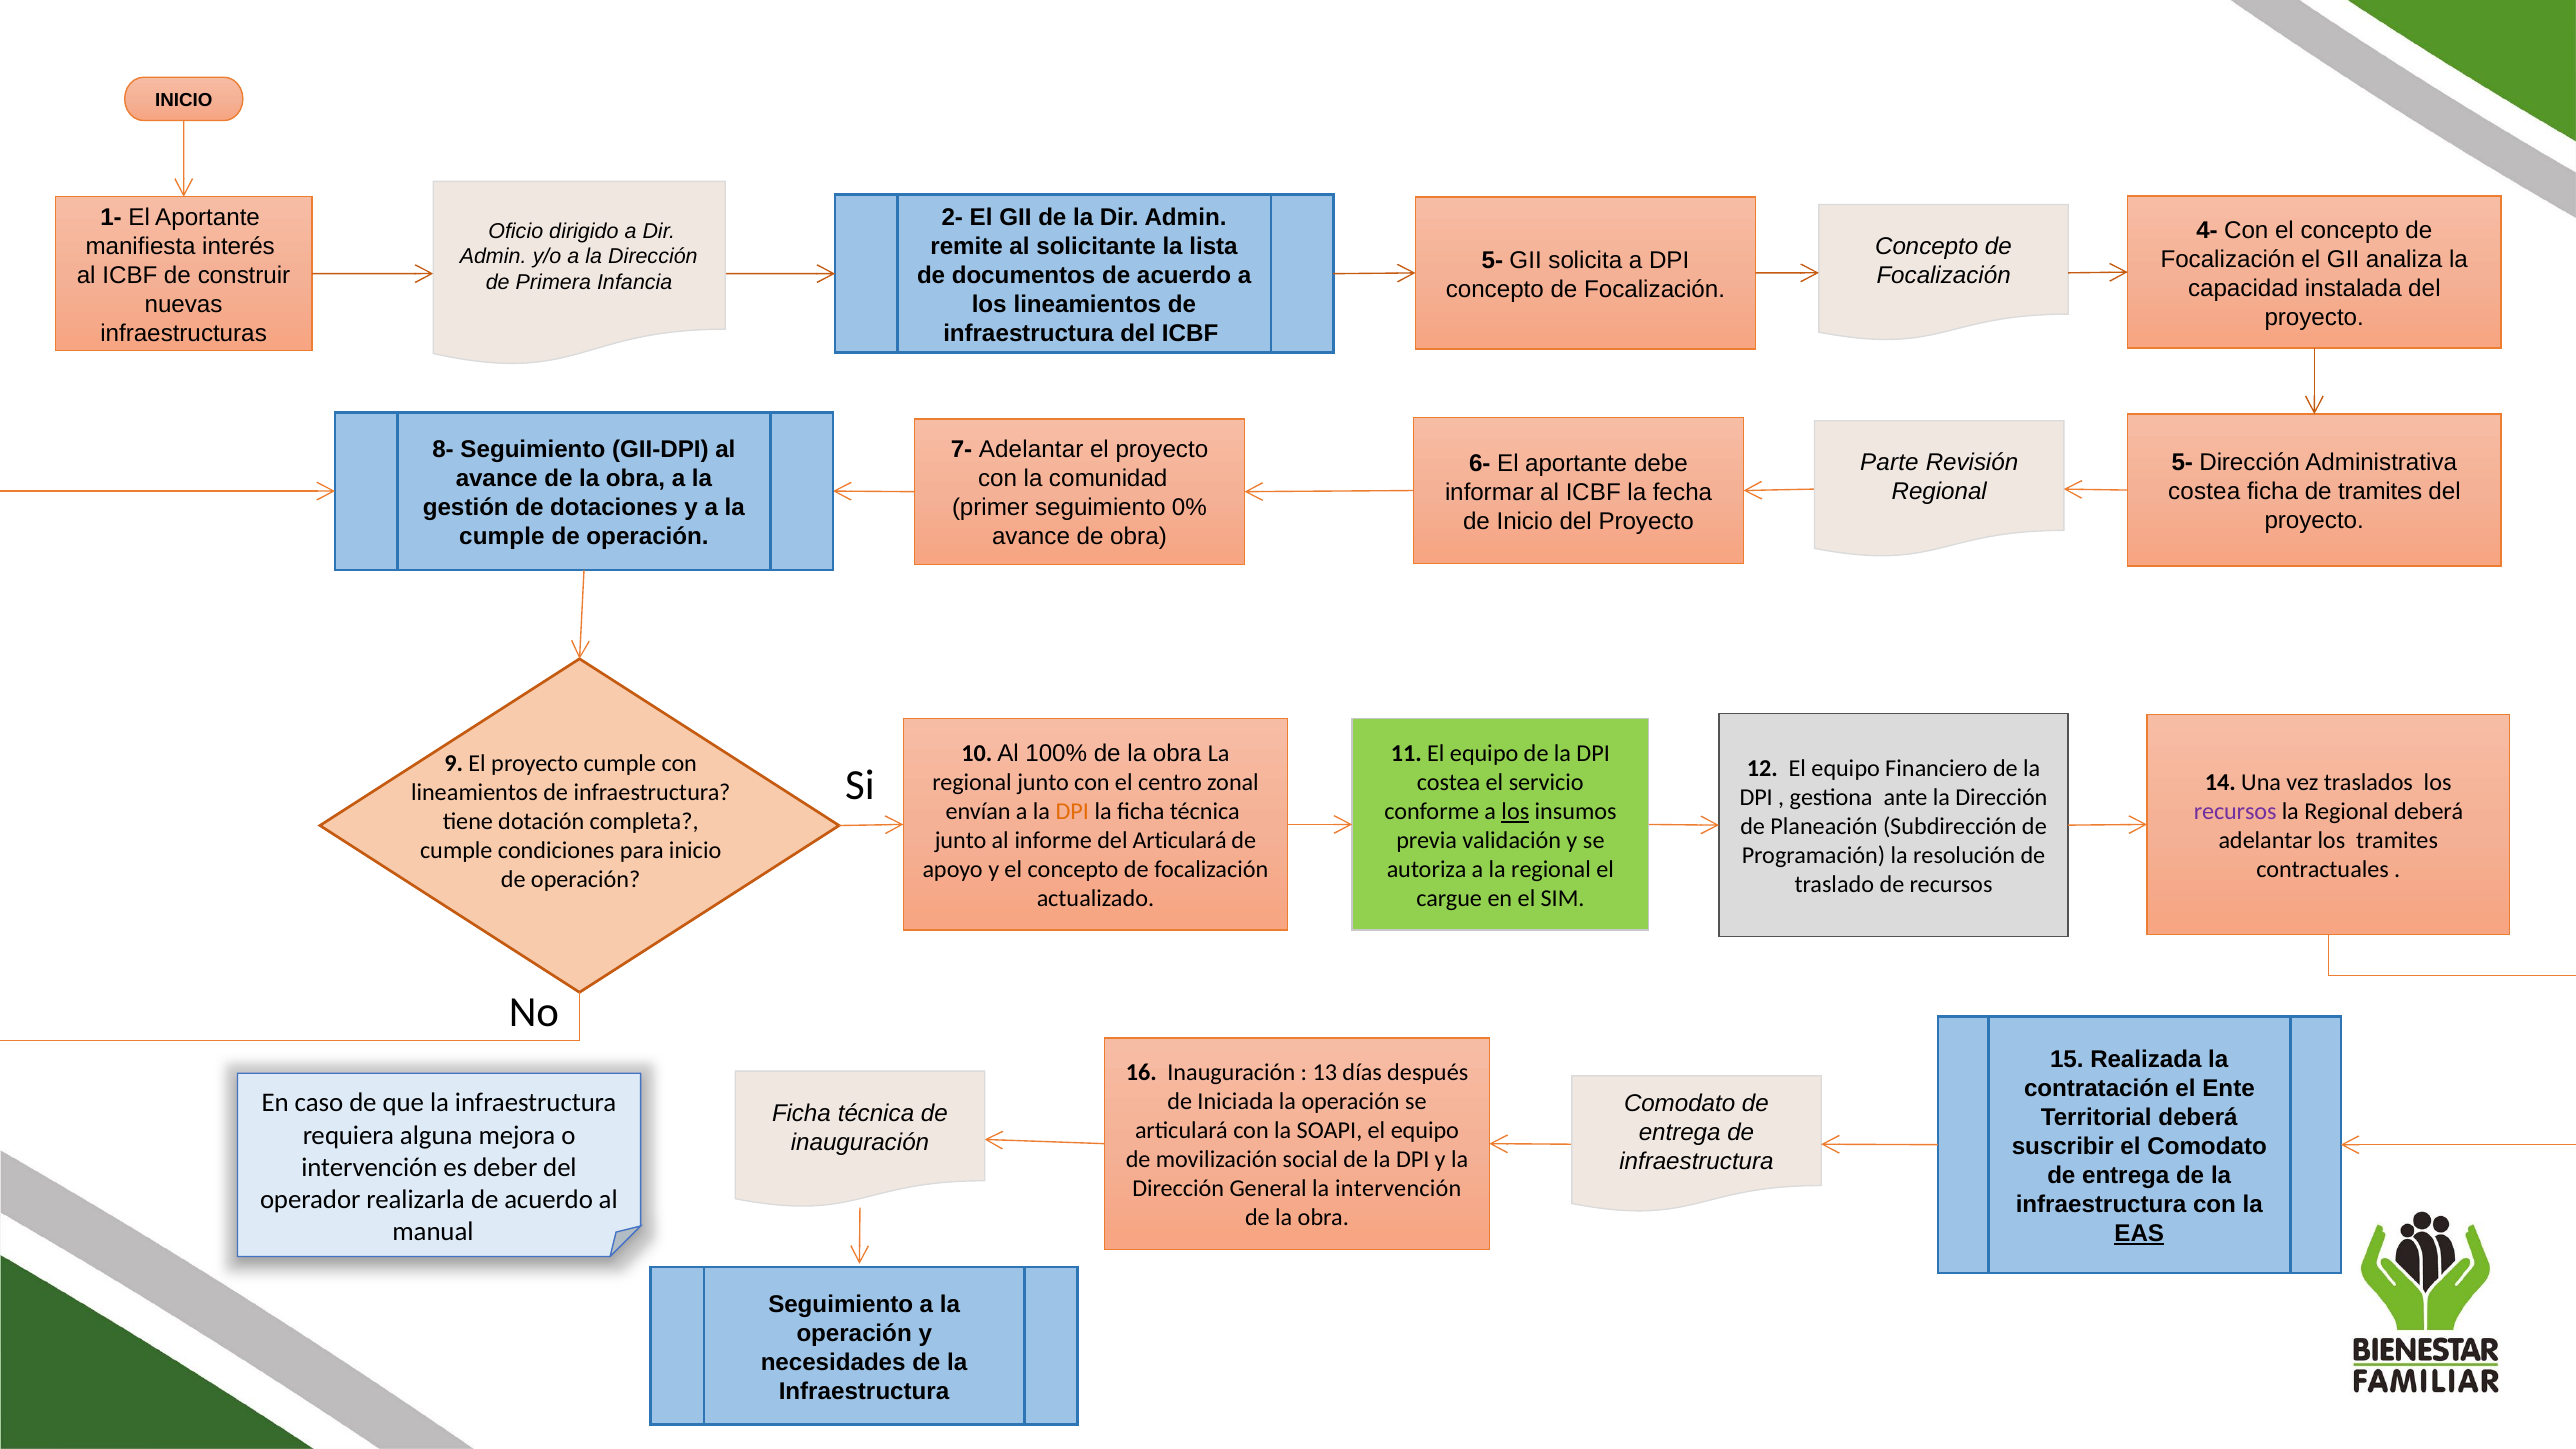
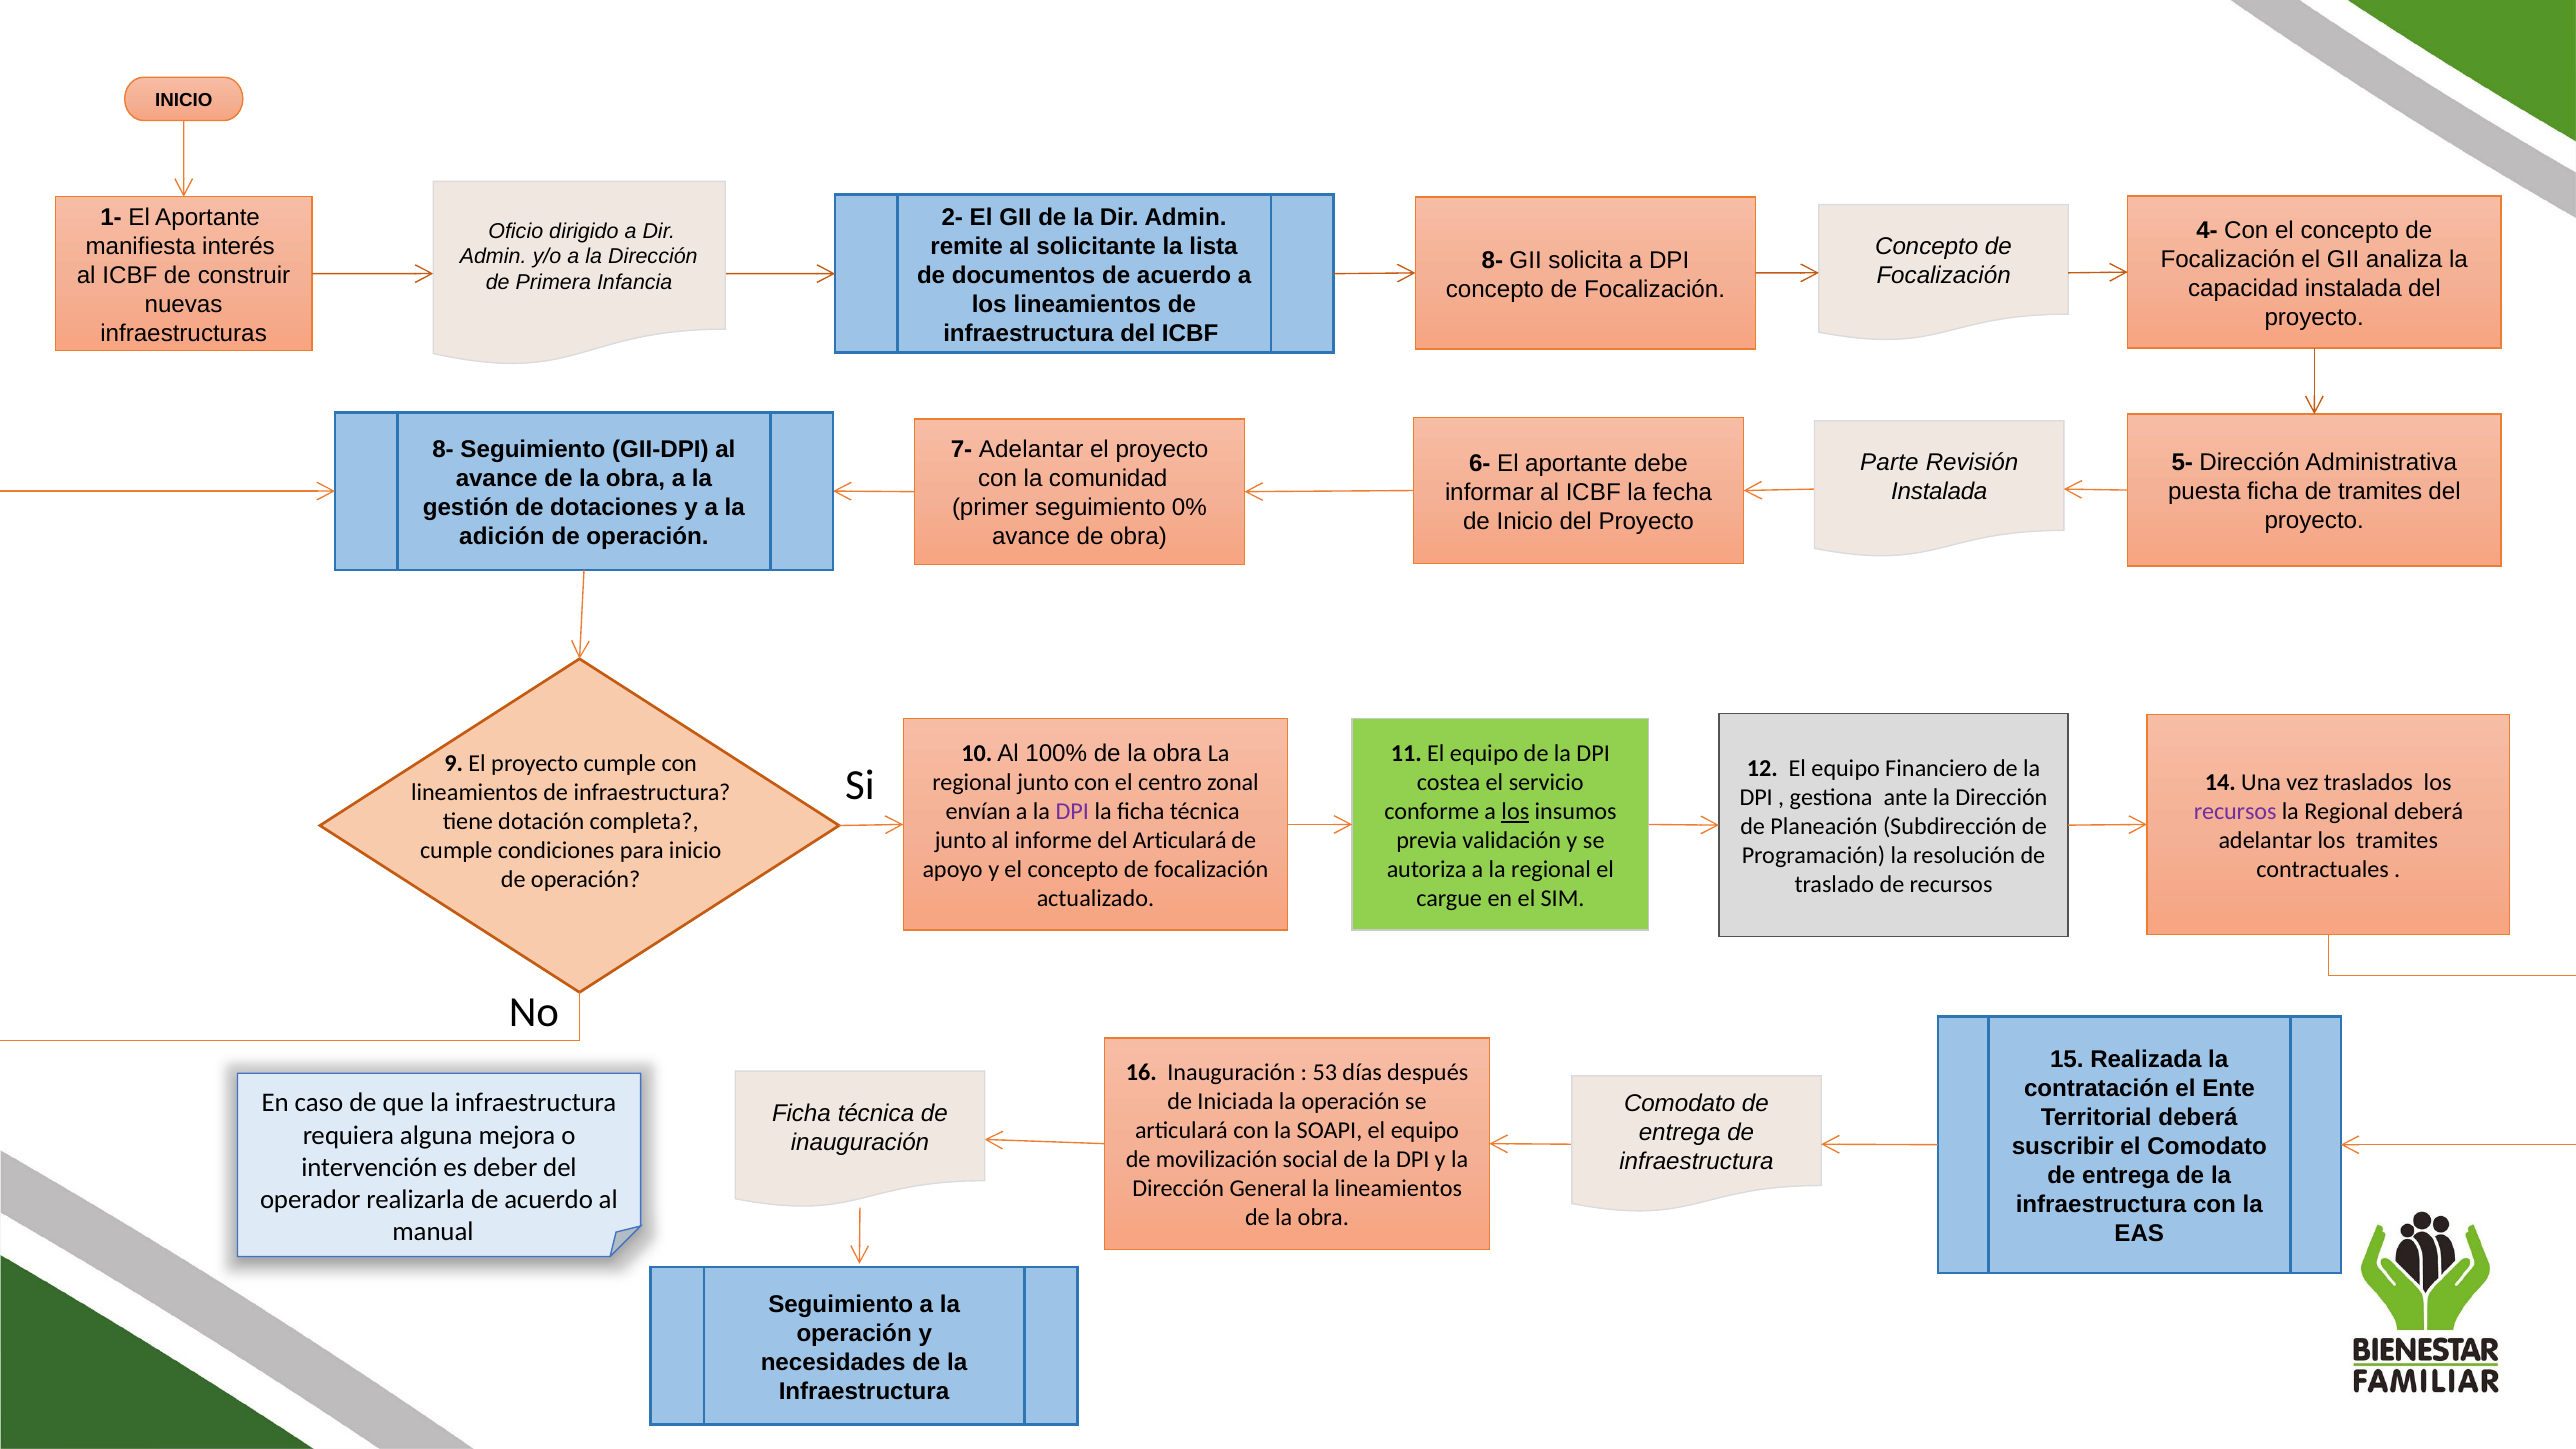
5- at (1492, 260): 5- -> 8-
Regional at (1939, 492): Regional -> Instalada
costea at (2204, 492): costea -> puesta
cumple at (502, 536): cumple -> adición
DPI at (1072, 812) colour: orange -> purple
13: 13 -> 53
la intervención: intervención -> lineamientos
EAS underline: present -> none
